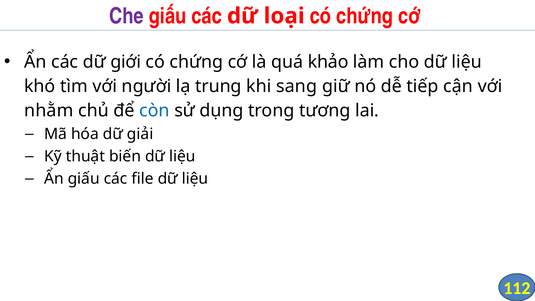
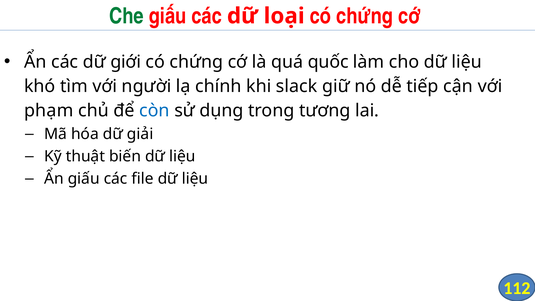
Che colour: purple -> green
khảo: khảo -> quốc
trung: trung -> chính
sang: sang -> slack
nhằm: nhằm -> phạm
